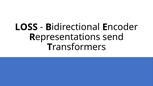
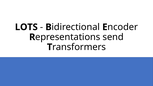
LOSS: LOSS -> LOTS
